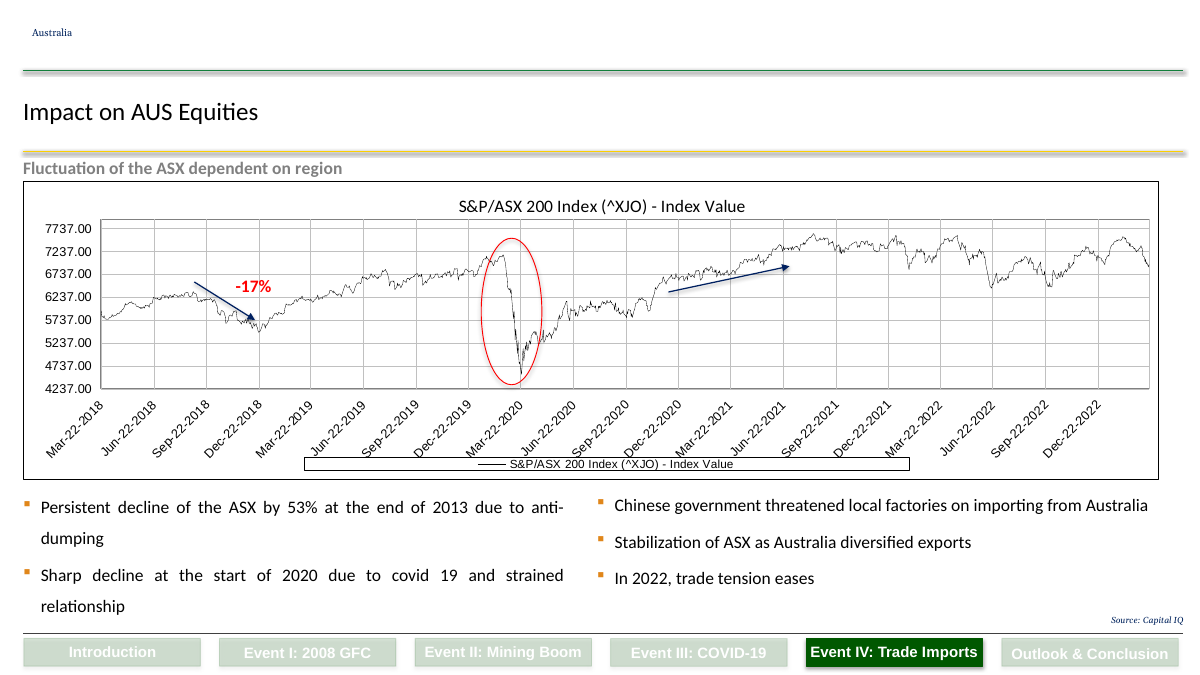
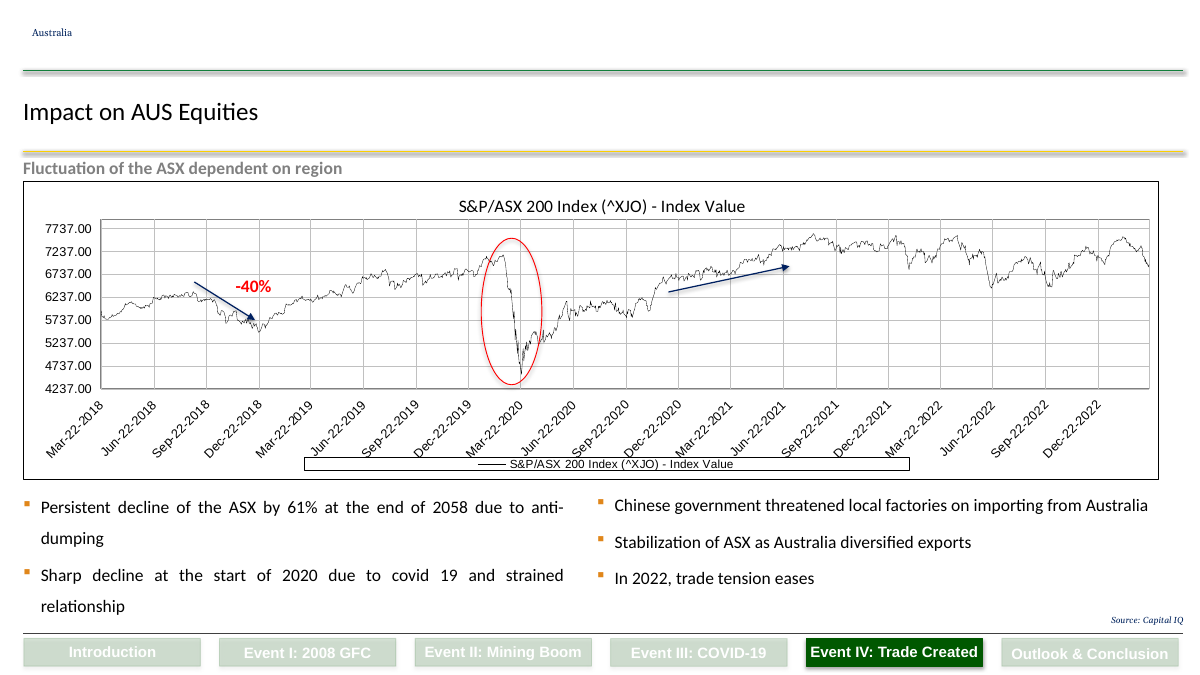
-17%: -17% -> -40%
53%: 53% -> 61%
2013: 2013 -> 2058
Imports: Imports -> Created
